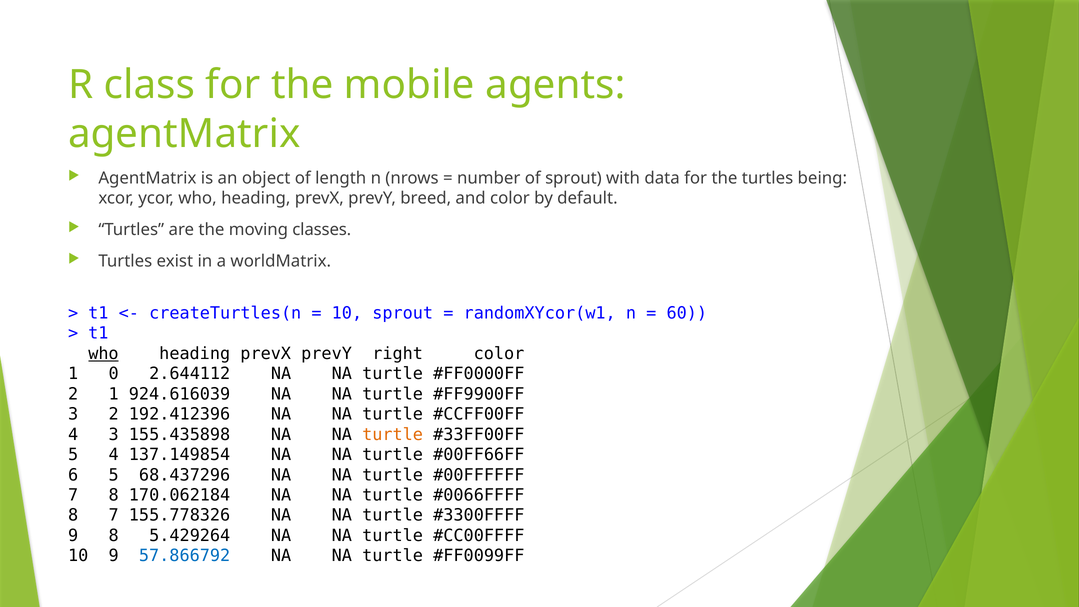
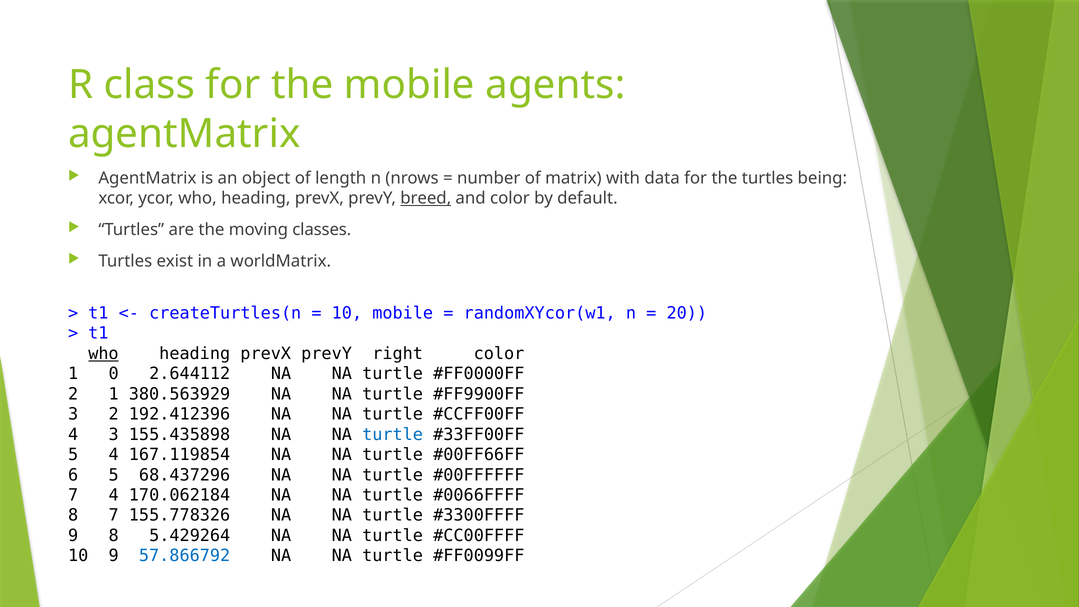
of sprout: sprout -> matrix
breed underline: none -> present
10 sprout: sprout -> mobile
60: 60 -> 20
924.616039: 924.616039 -> 380.563929
turtle at (393, 434) colour: orange -> blue
137.149854: 137.149854 -> 167.119854
7 8: 8 -> 4
